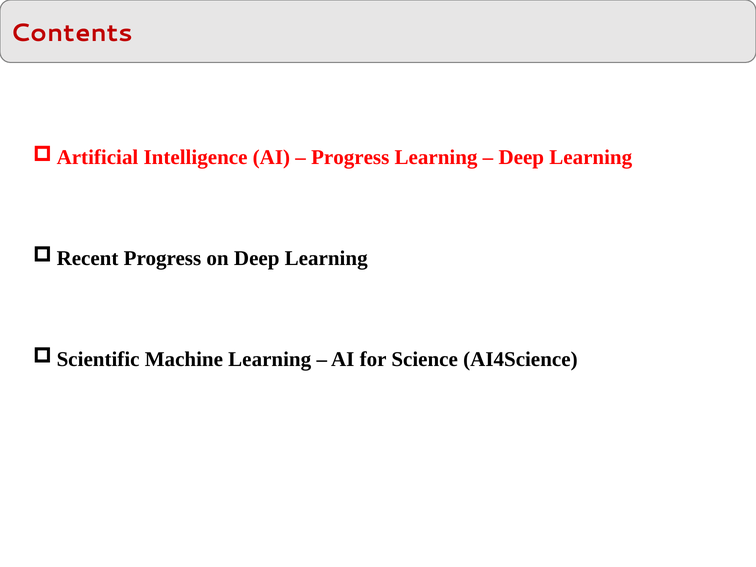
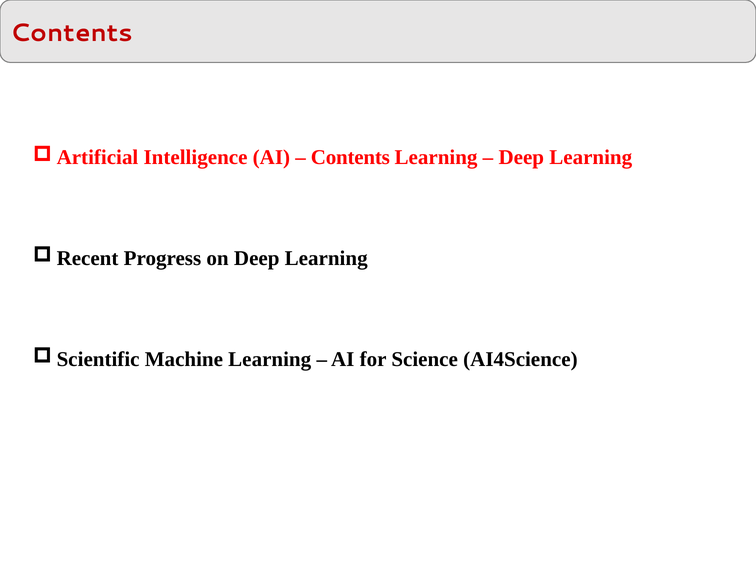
Progress at (350, 158): Progress -> Contents
